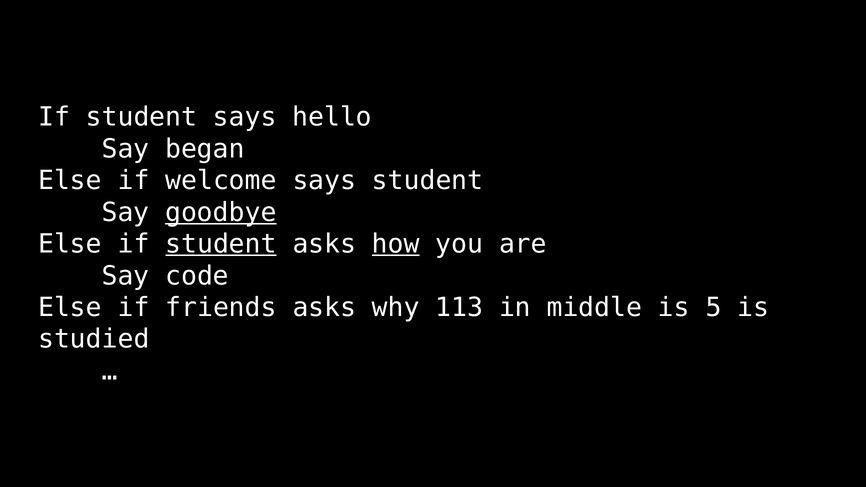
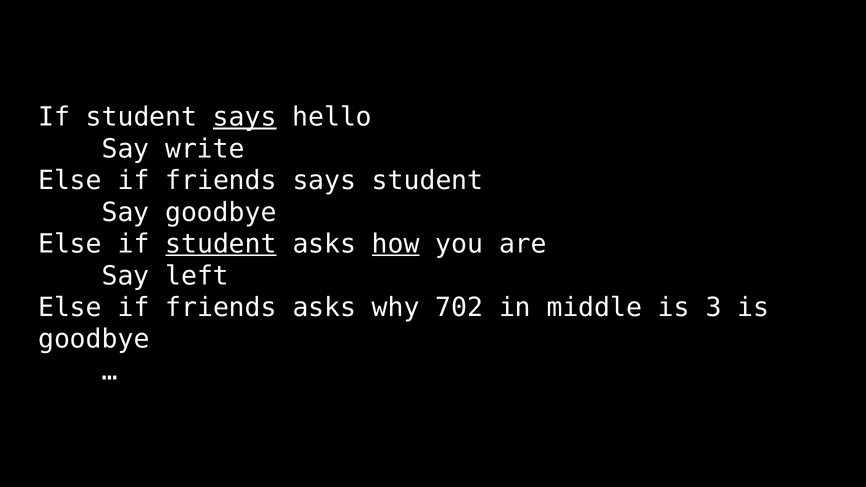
says at (245, 117) underline: none -> present
began: began -> write
welcome at (221, 181): welcome -> friends
goodbye at (221, 212) underline: present -> none
code: code -> left
113: 113 -> 702
5: 5 -> 3
studied at (94, 339): studied -> goodbye
